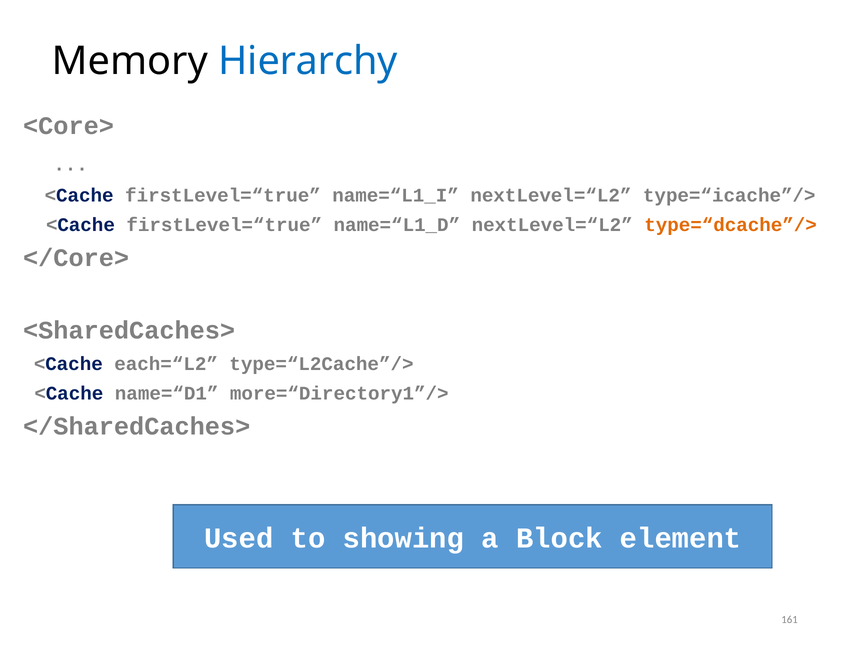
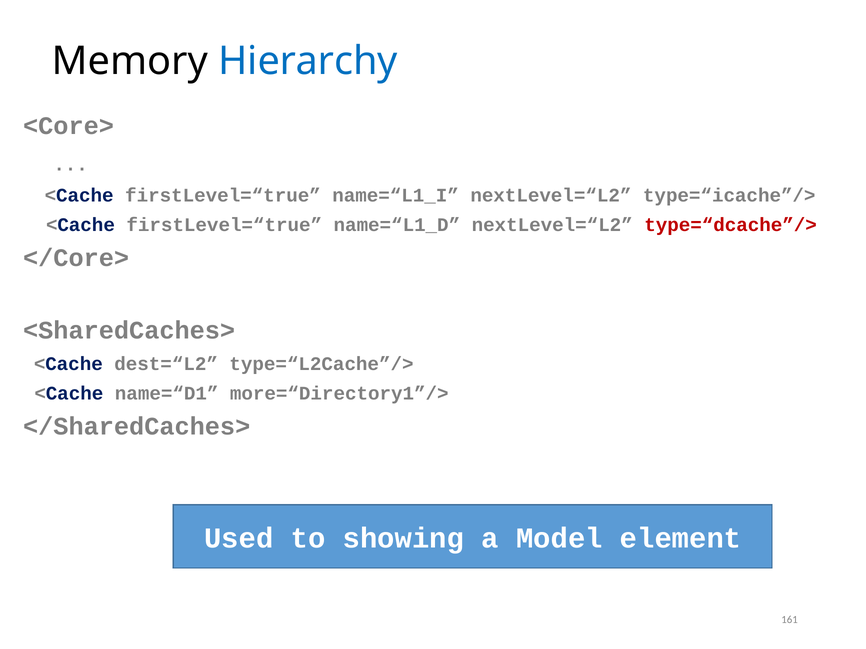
type=“dcache”/> colour: orange -> red
each=“L2: each=“L2 -> dest=“L2
Block: Block -> Model
